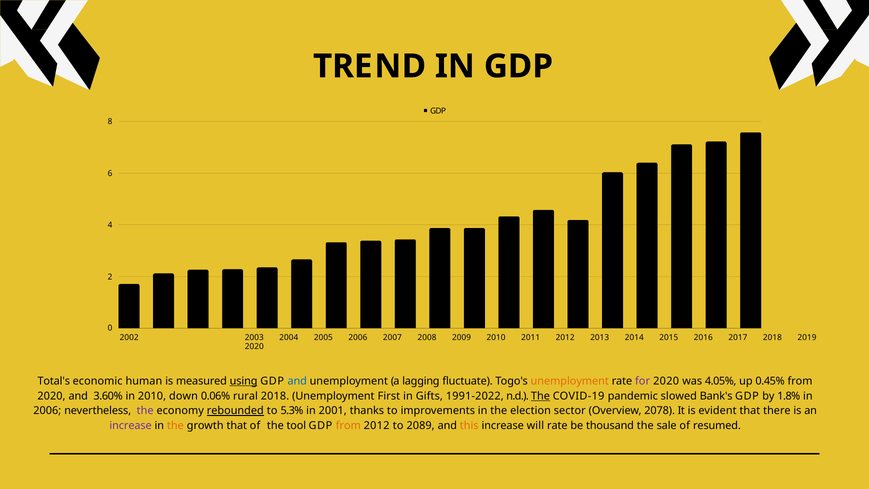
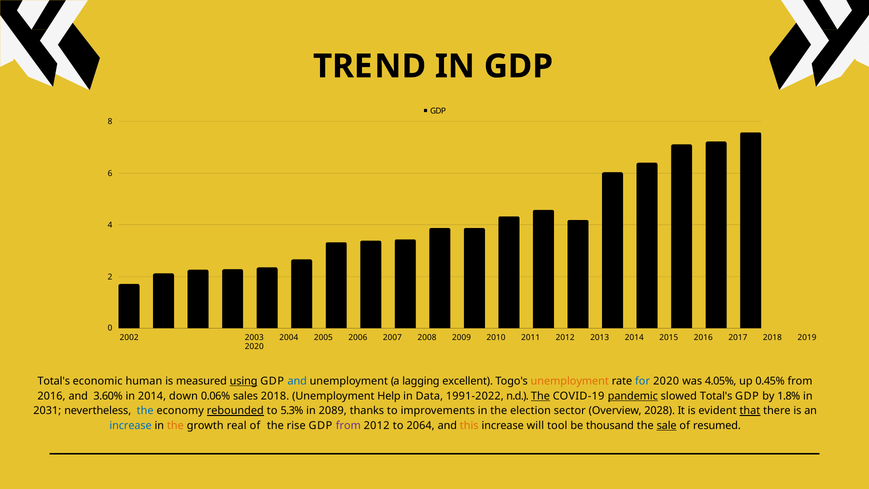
fluctuate: fluctuate -> excellent
for colour: purple -> blue
2020 at (51, 396): 2020 -> 2016
in 2010: 2010 -> 2014
rural: rural -> sales
First: First -> Help
Gifts: Gifts -> Data
pandemic underline: none -> present
slowed Bank's: Bank's -> Total's
2006 at (47, 411): 2006 -> 2031
the at (145, 411) colour: purple -> blue
2001: 2001 -> 2089
2078: 2078 -> 2028
that at (750, 411) underline: none -> present
increase at (131, 426) colour: purple -> blue
growth that: that -> real
tool: tool -> rise
from at (348, 426) colour: orange -> purple
2089: 2089 -> 2064
will rate: rate -> tool
sale underline: none -> present
